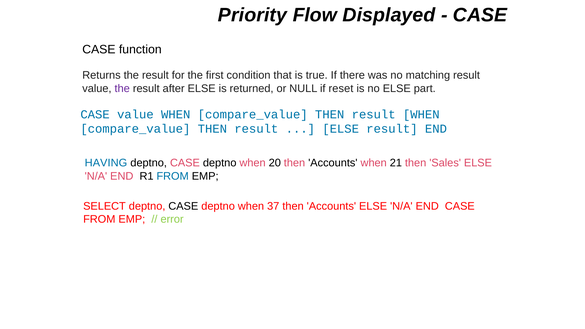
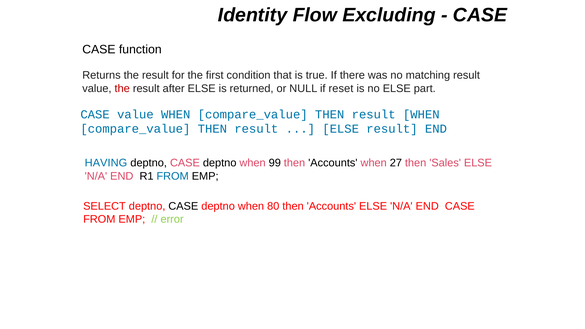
Priority: Priority -> Identity
Displayed: Displayed -> Excluding
the at (122, 88) colour: purple -> red
20: 20 -> 99
21: 21 -> 27
37: 37 -> 80
